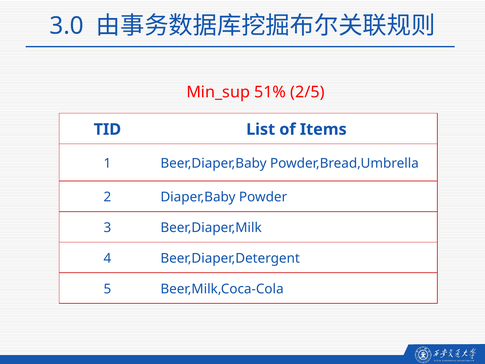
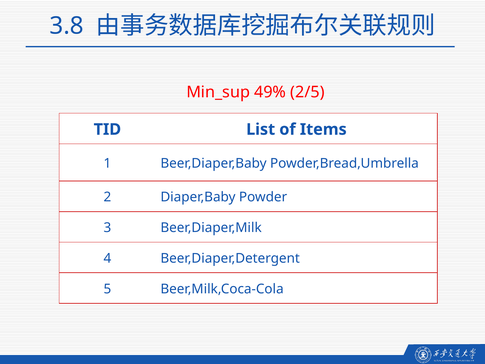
3.0: 3.0 -> 3.8
51%: 51% -> 49%
